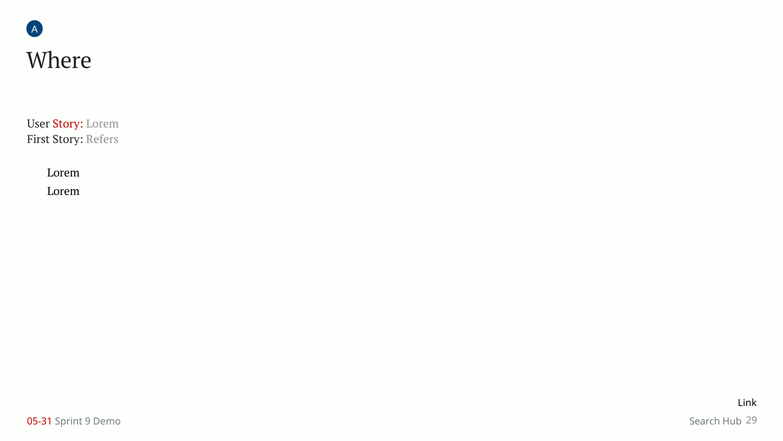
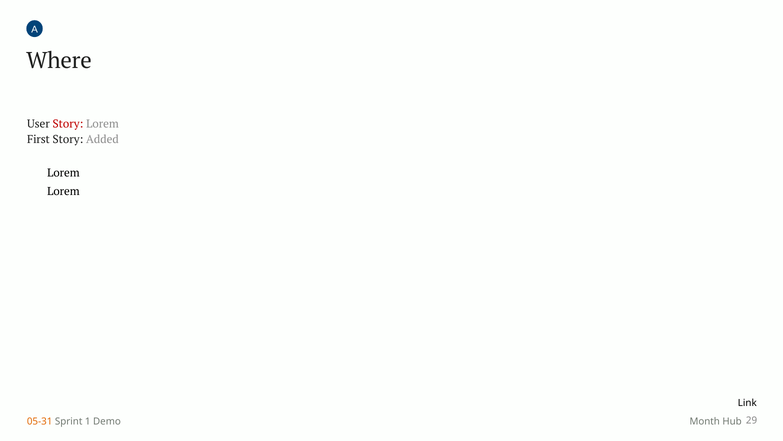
Refers: Refers -> Added
05-31 colour: red -> orange
9: 9 -> 1
Search: Search -> Month
